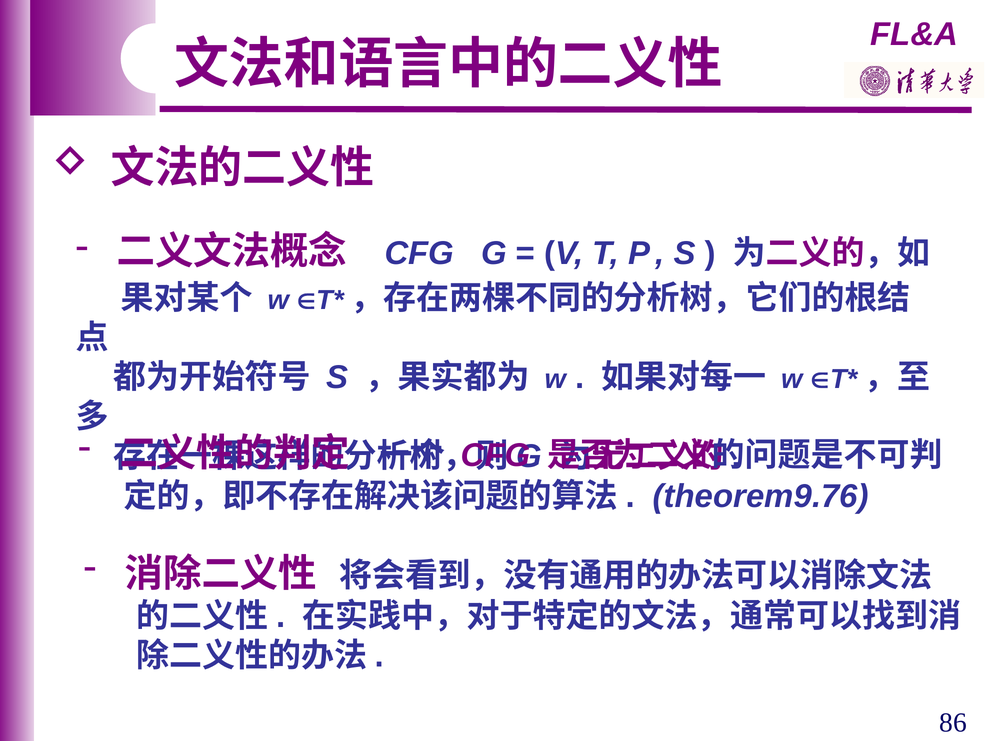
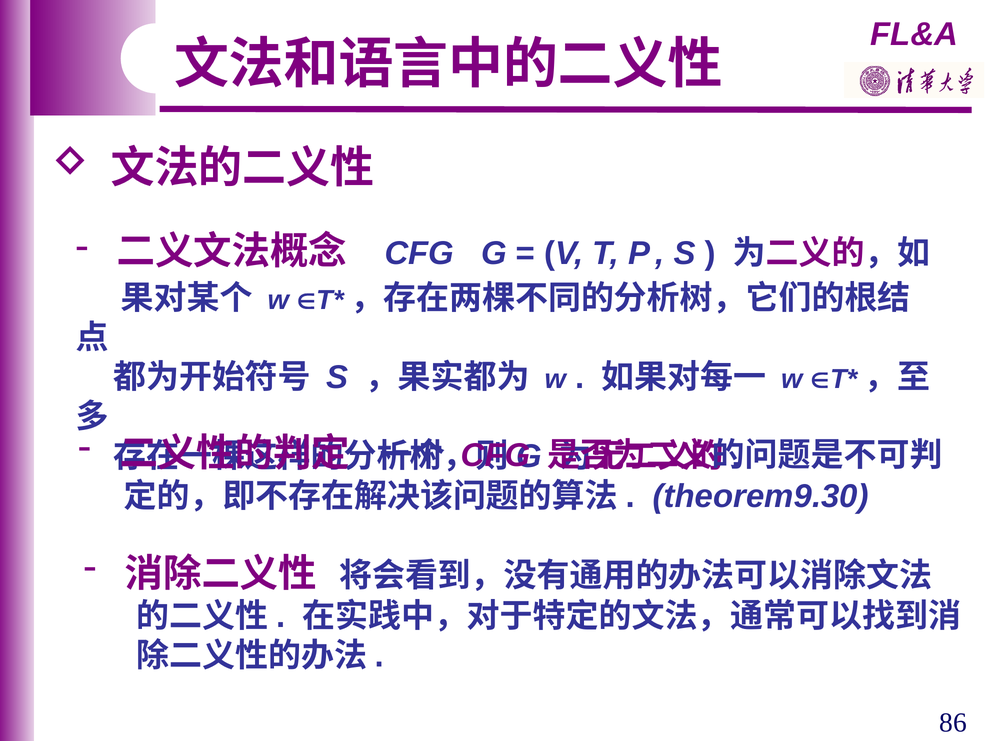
theorem9.76: theorem9.76 -> theorem9.30
